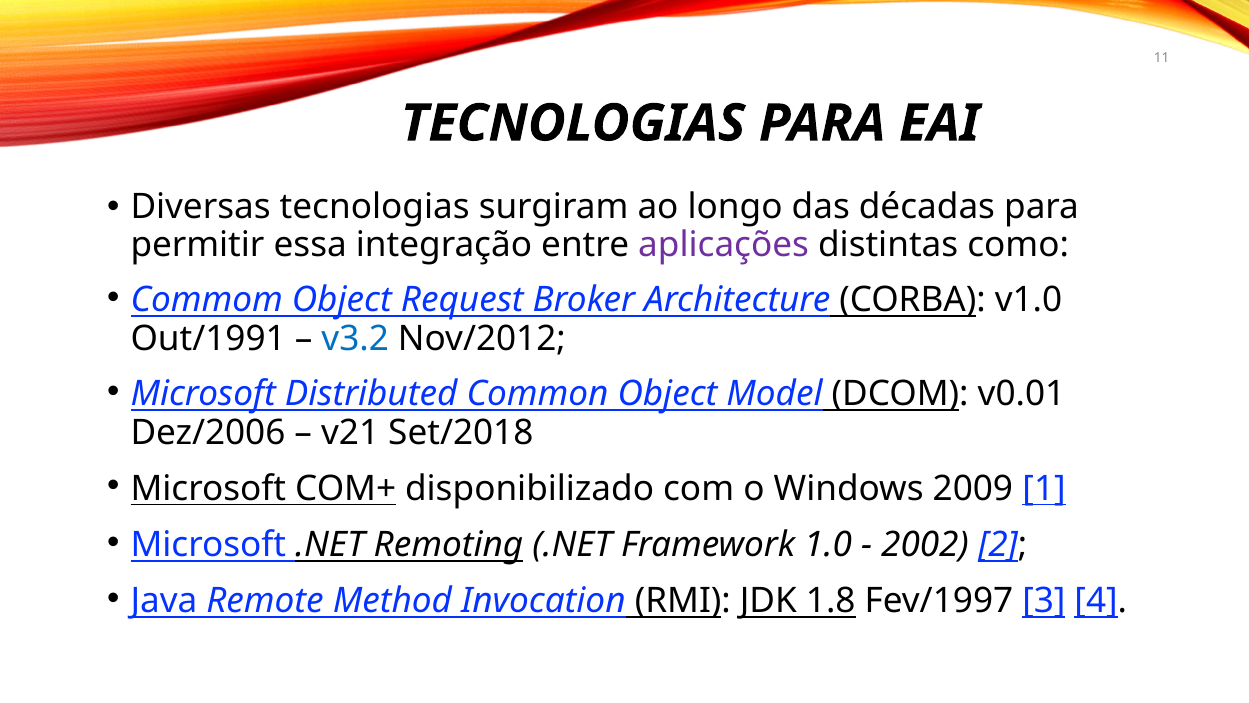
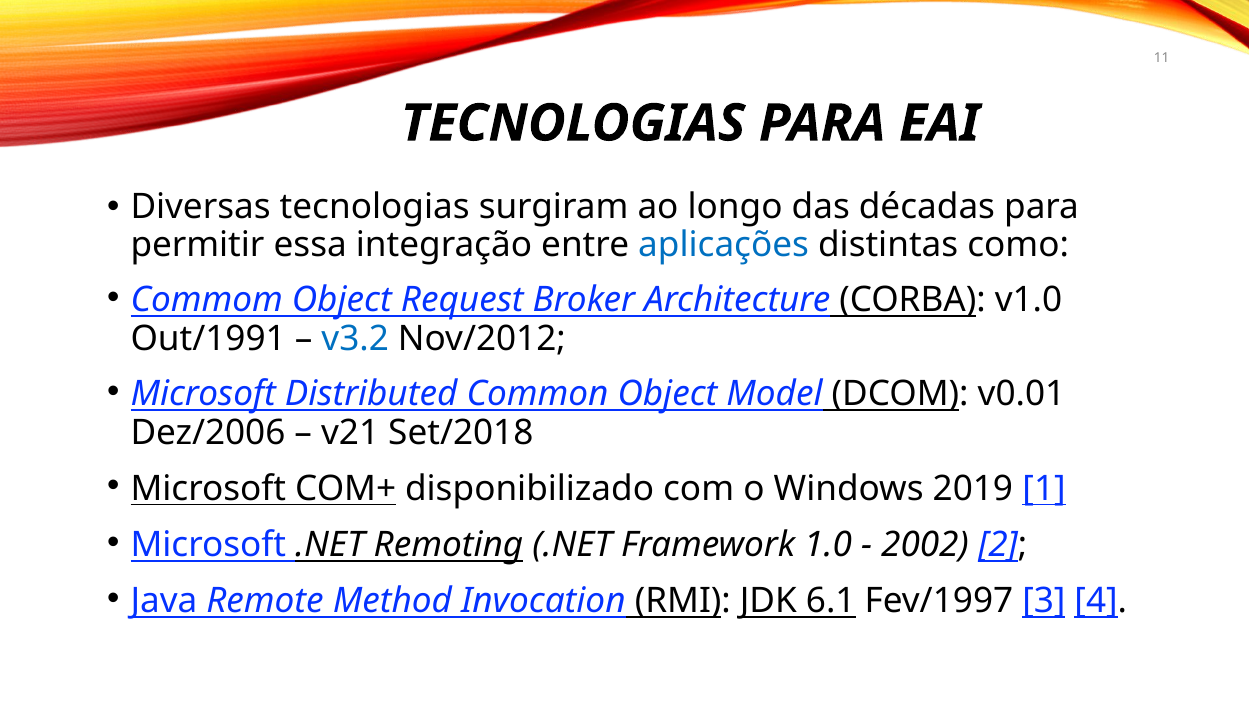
aplicações colour: purple -> blue
2009: 2009 -> 2019
1.8: 1.8 -> 6.1
